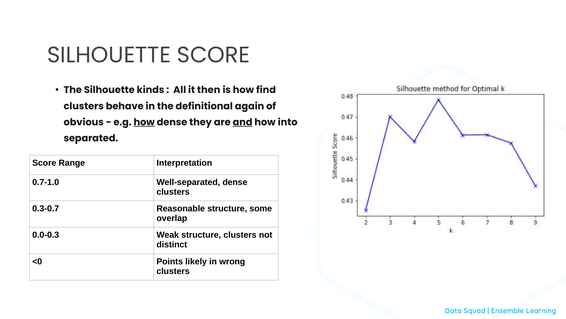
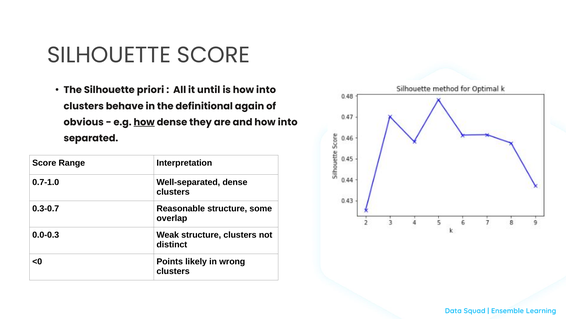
kinds: kinds -> priori
then: then -> until
is how find: find -> into
and underline: present -> none
